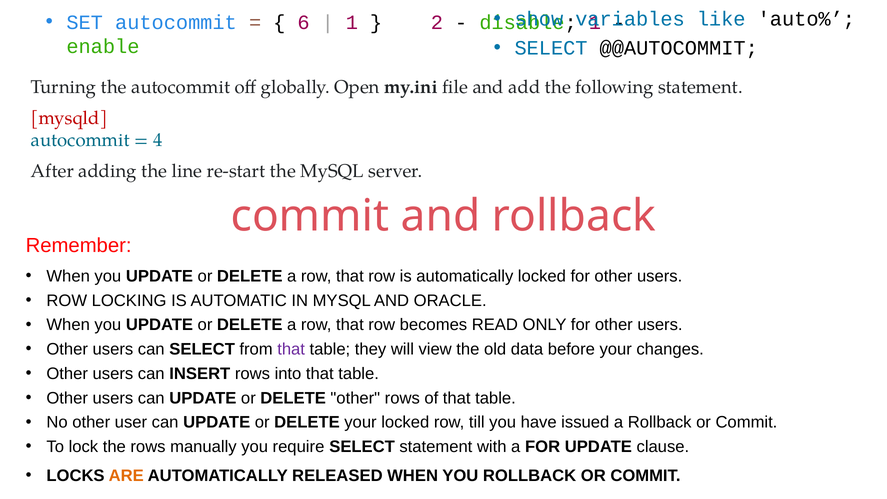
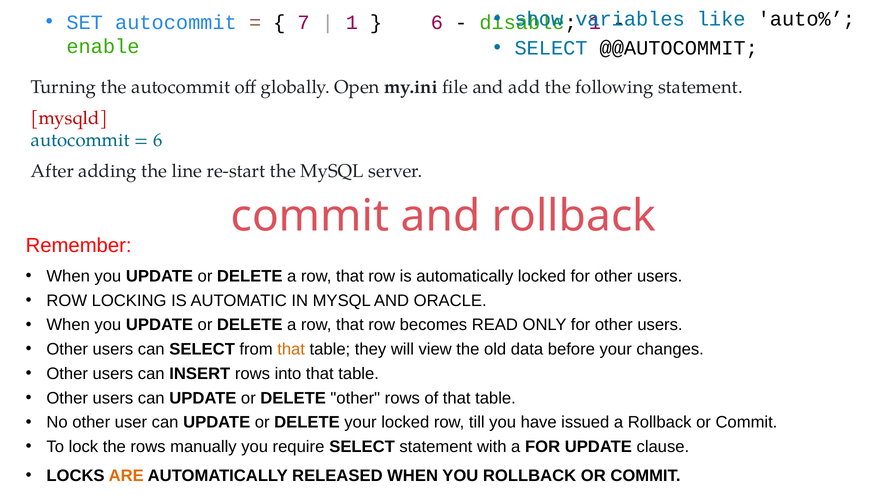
6: 6 -> 7
2 at (437, 22): 2 -> 6
4 at (158, 140): 4 -> 6
that at (291, 349) colour: purple -> orange
